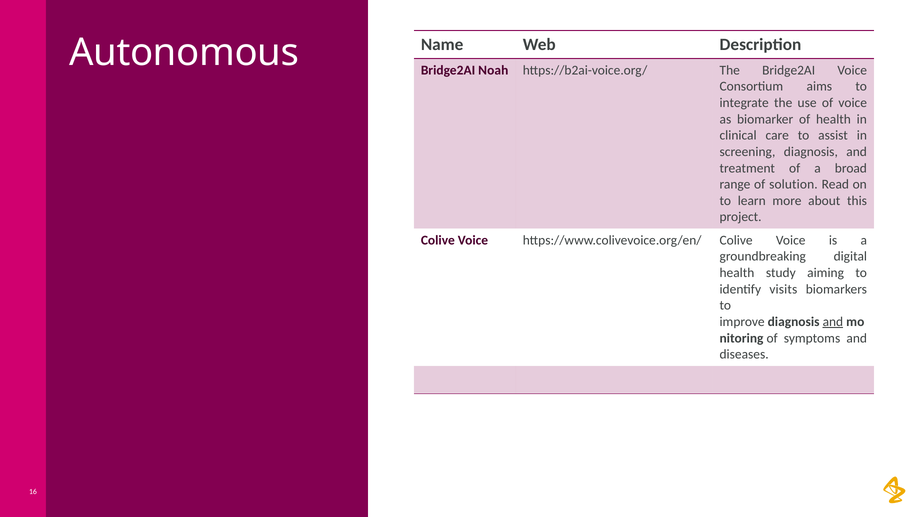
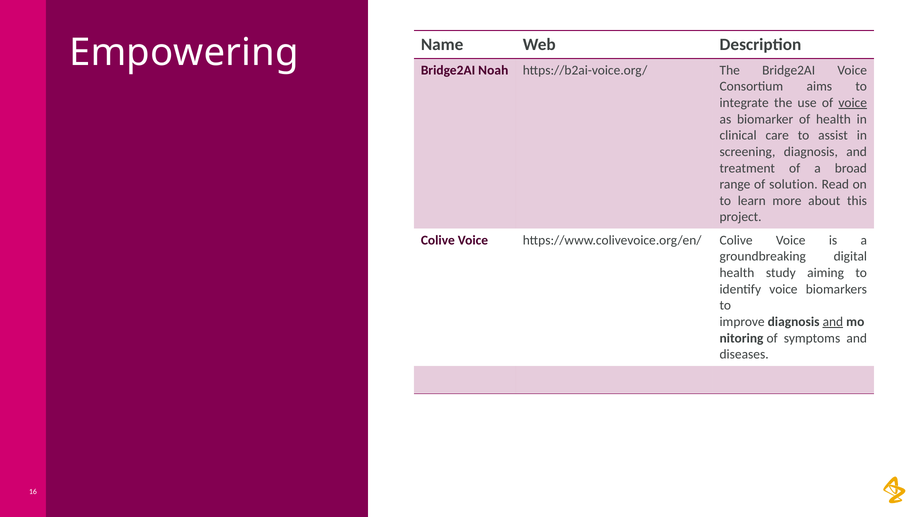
Autonomous: Autonomous -> Empowering
voice at (853, 103) underline: none -> present
identify visits: visits -> voice
